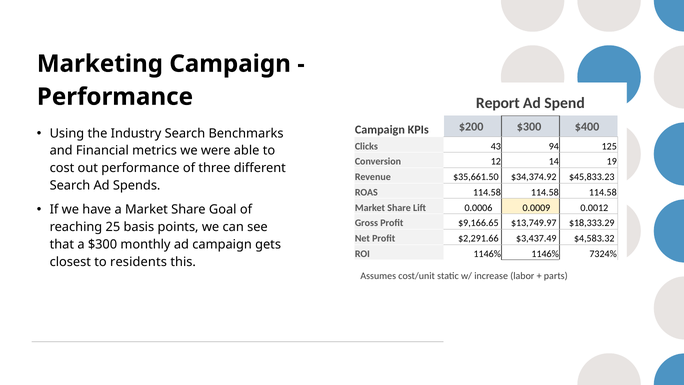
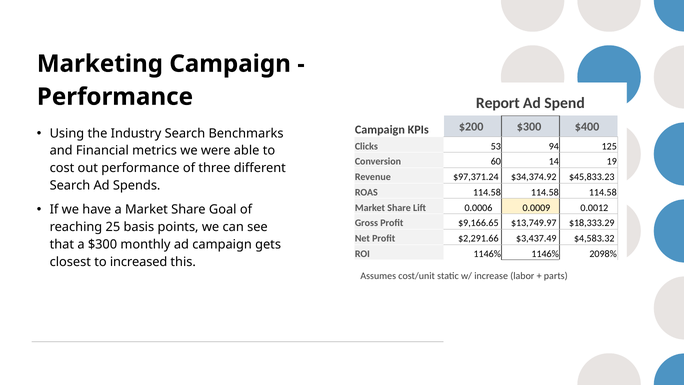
43: 43 -> 53
12: 12 -> 60
$35,661.50: $35,661.50 -> $97,371.24
7324%: 7324% -> 2098%
residents: residents -> increased
